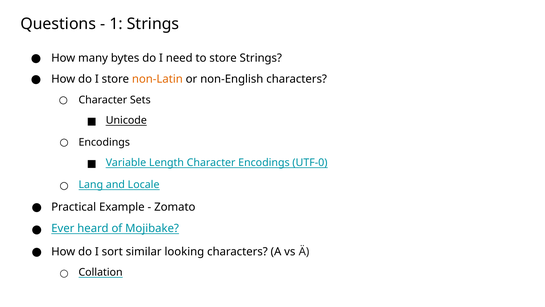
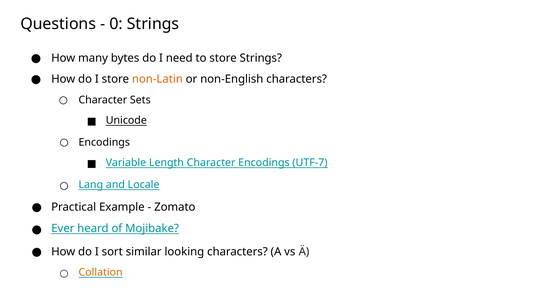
1: 1 -> 0
UTF-0: UTF-0 -> UTF-7
Collation colour: black -> orange
